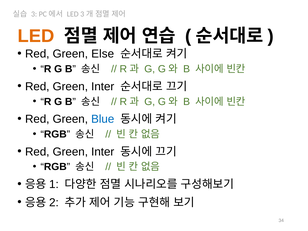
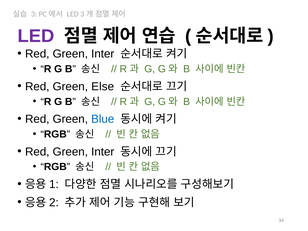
LED at (36, 36) colour: orange -> purple
Else at (103, 54): Else -> Inter
Inter at (103, 86): Inter -> Else
